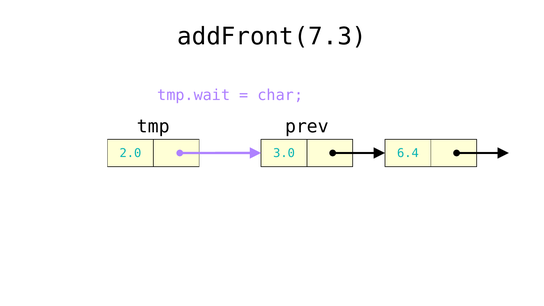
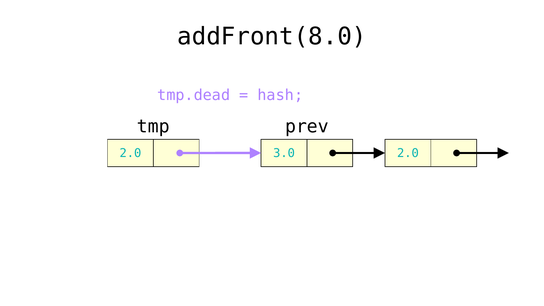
addFront(7.3: addFront(7.3 -> addFront(8.0
tmp.wait: tmp.wait -> tmp.dead
char: char -> hash
3.0 6.4: 6.4 -> 2.0
